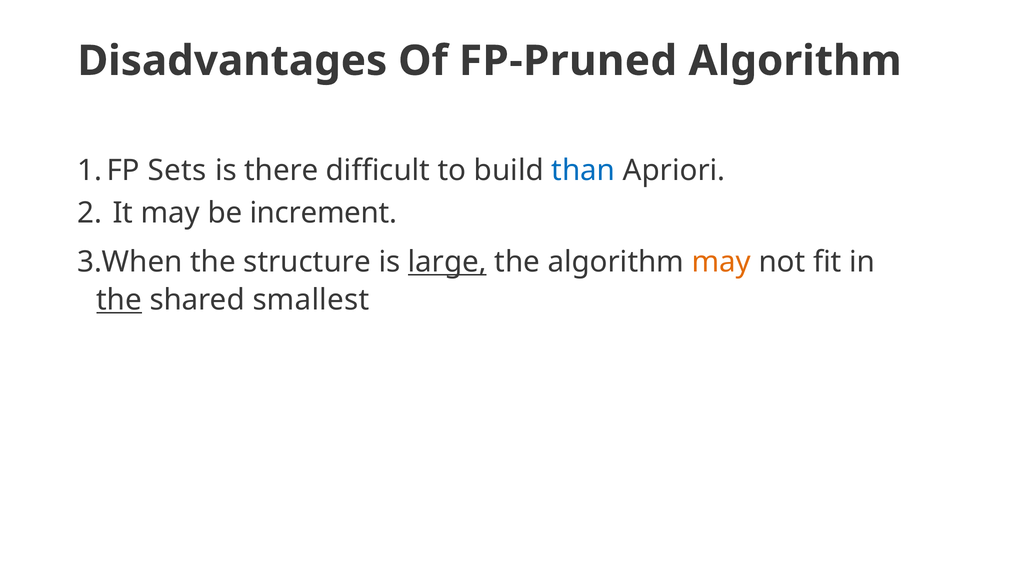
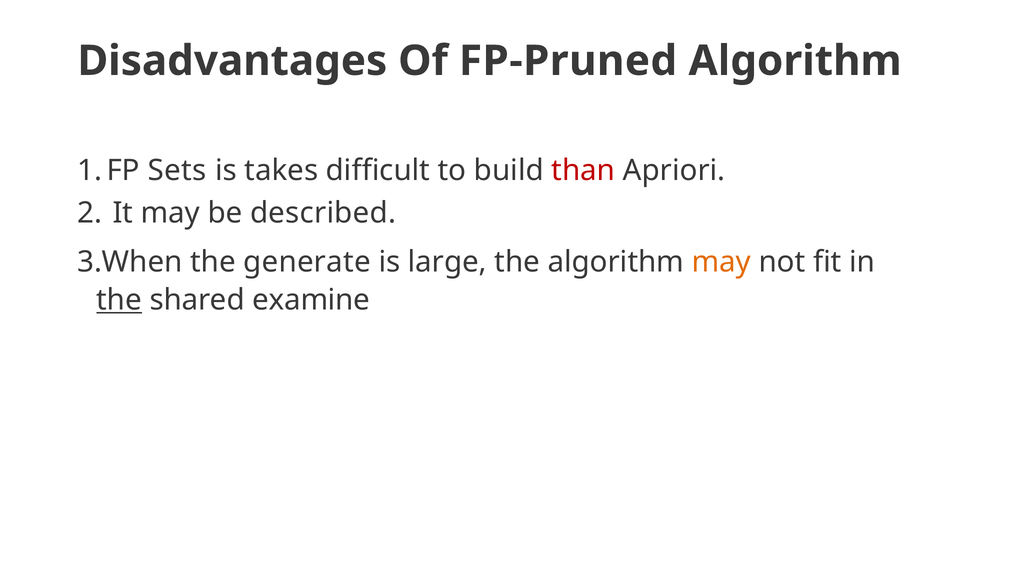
there: there -> takes
than colour: blue -> red
increment: increment -> described
structure: structure -> generate
large underline: present -> none
smallest: smallest -> examine
